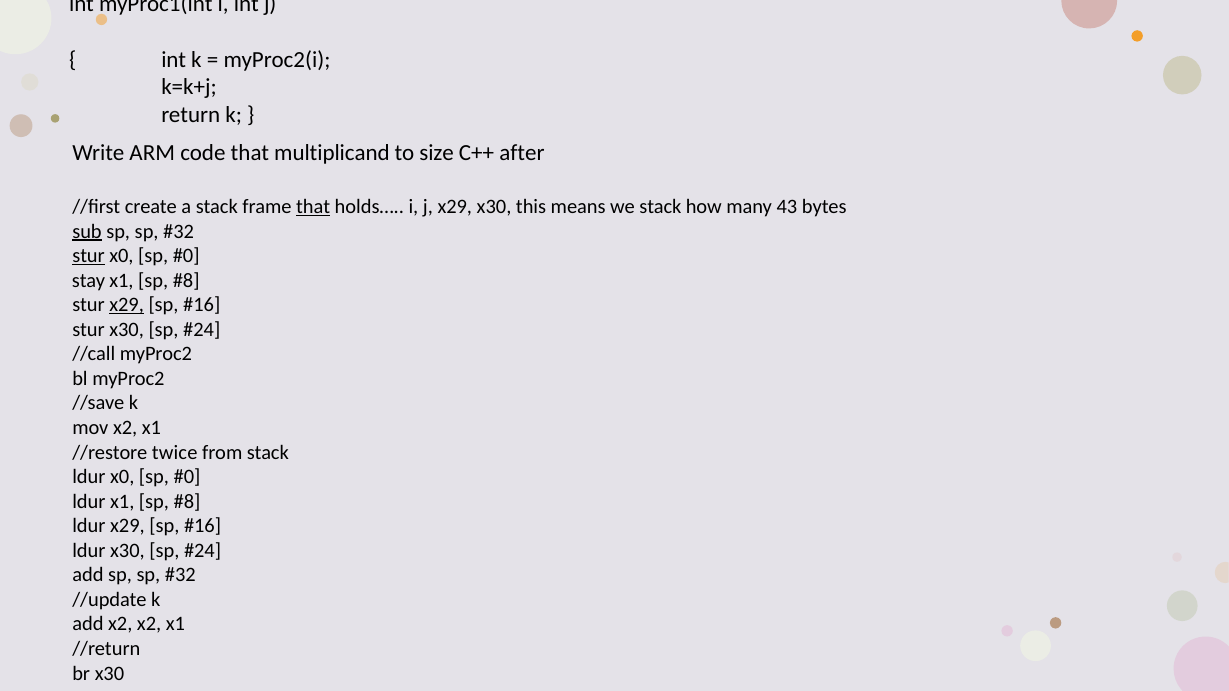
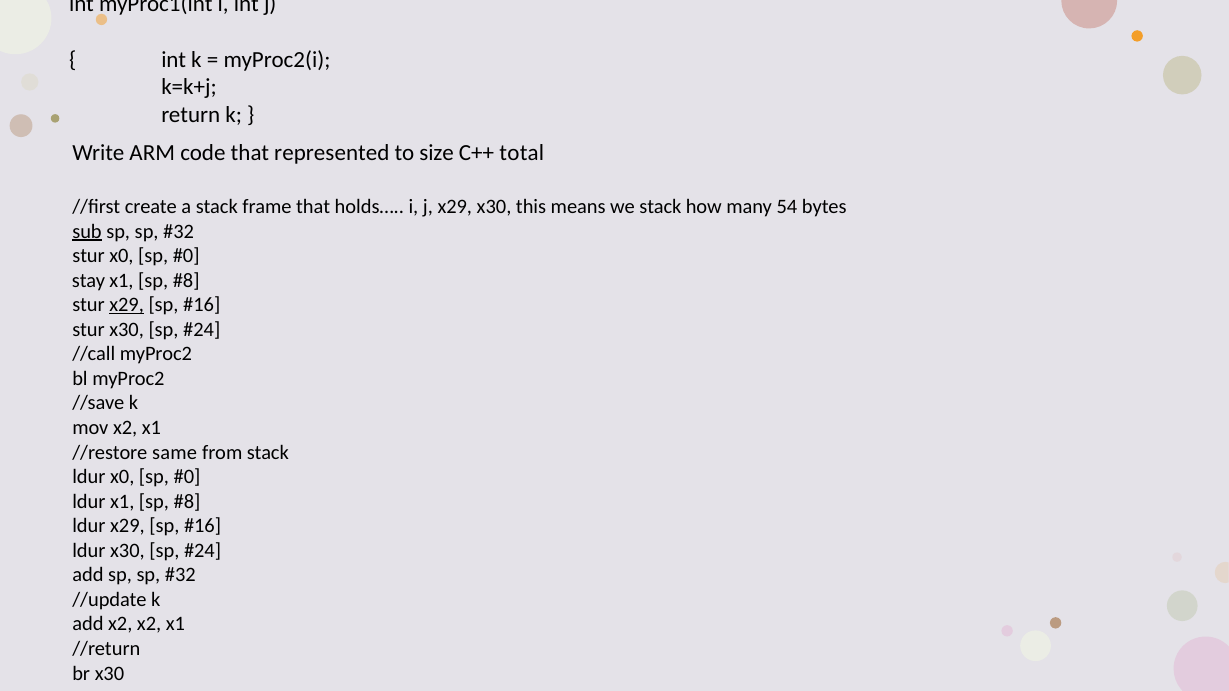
multiplicand: multiplicand -> represented
after: after -> total
that at (313, 207) underline: present -> none
43: 43 -> 54
stur at (89, 256) underline: present -> none
twice: twice -> same
